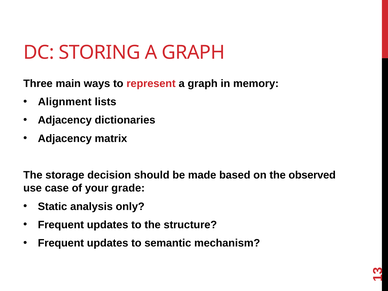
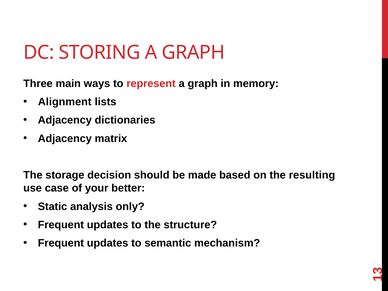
observed: observed -> resulting
grade: grade -> better
